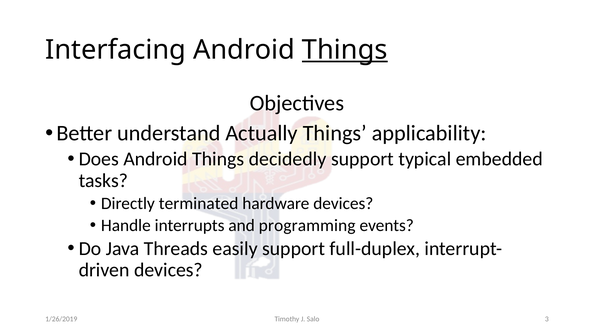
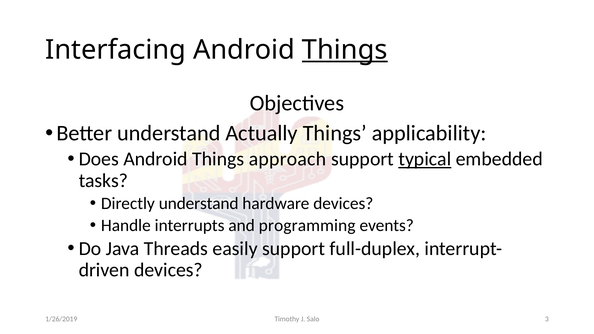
decidedly: decidedly -> approach
typical underline: none -> present
Directly terminated: terminated -> understand
